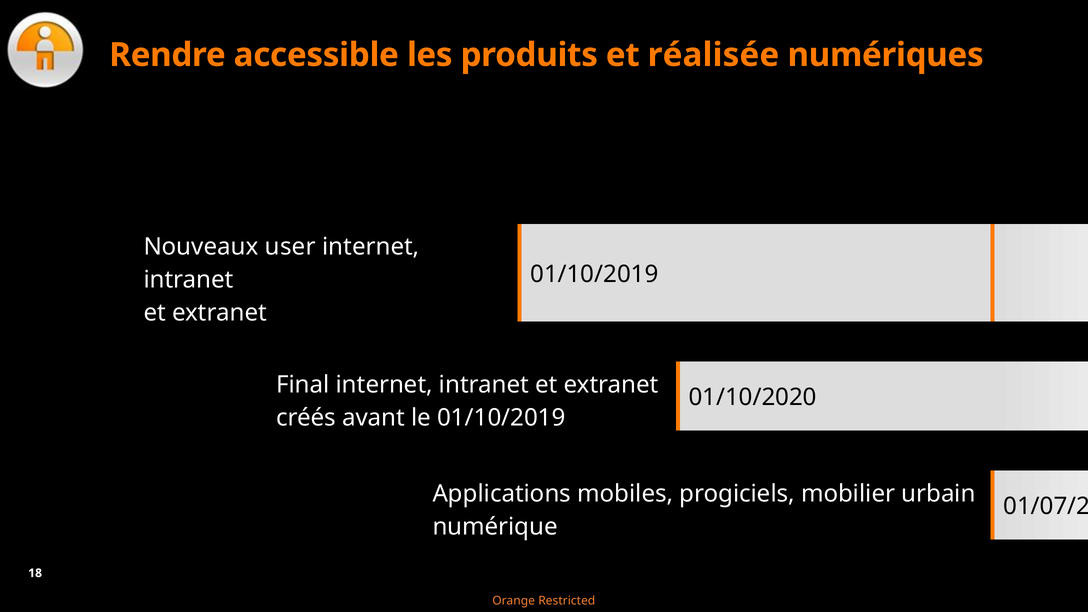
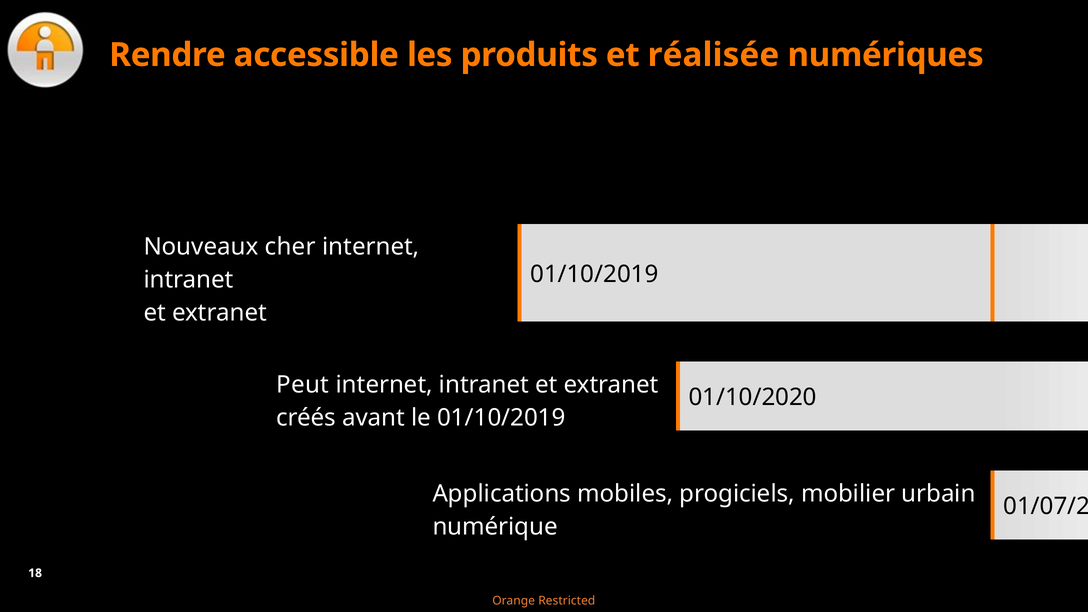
user: user -> cher
Final: Final -> Peut
